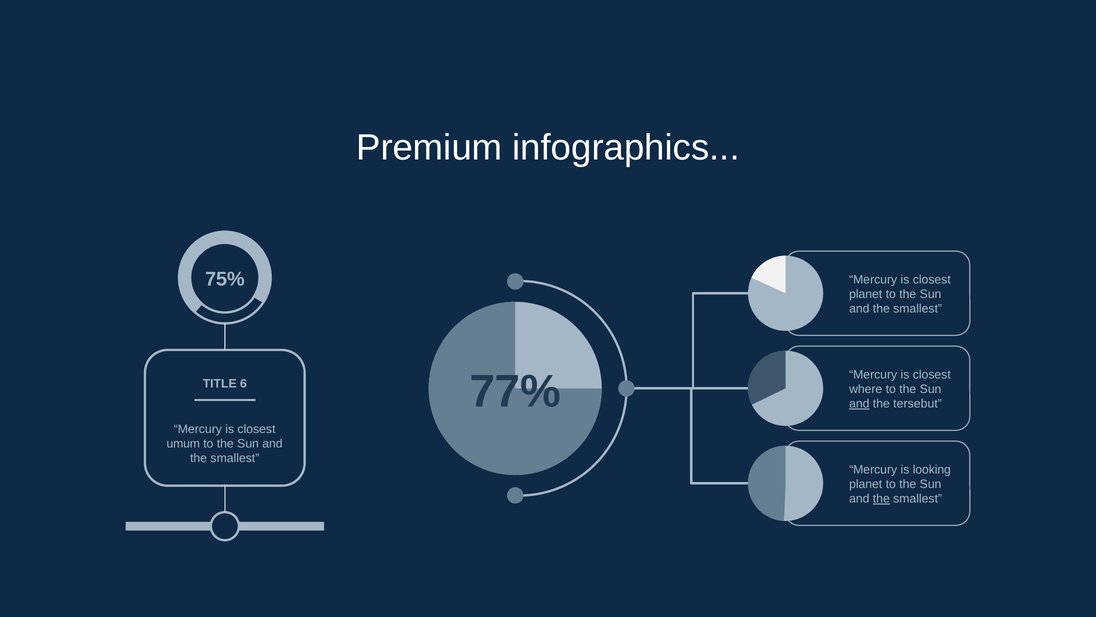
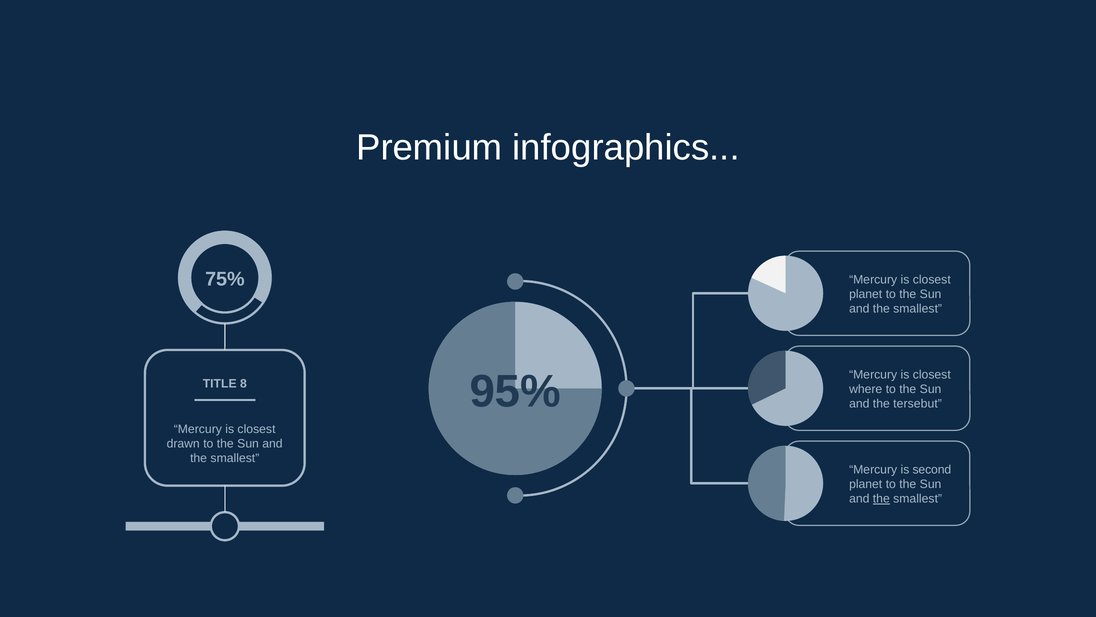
77%: 77% -> 95%
6: 6 -> 8
and at (859, 403) underline: present -> none
umum: umum -> drawn
looking: looking -> second
